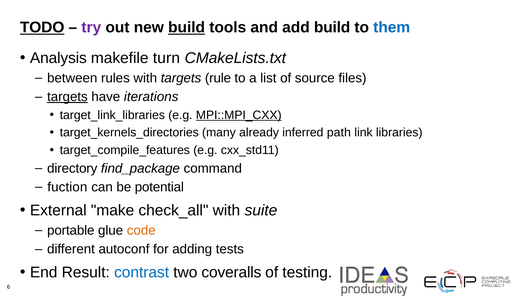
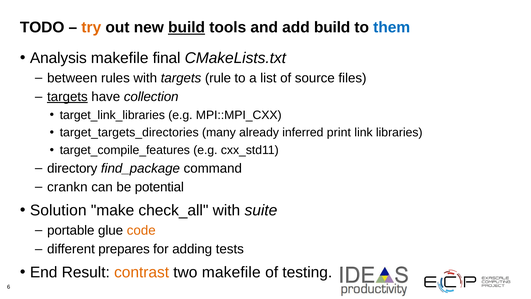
TODO underline: present -> none
try colour: purple -> orange
turn: turn -> final
iterations: iterations -> collection
MPI::MPI_CXX underline: present -> none
target_kernels_directories: target_kernels_directories -> target_targets_directories
path: path -> print
fuction: fuction -> crankn
External: External -> Solution
autoconf: autoconf -> prepares
contrast colour: blue -> orange
two coveralls: coveralls -> makefile
